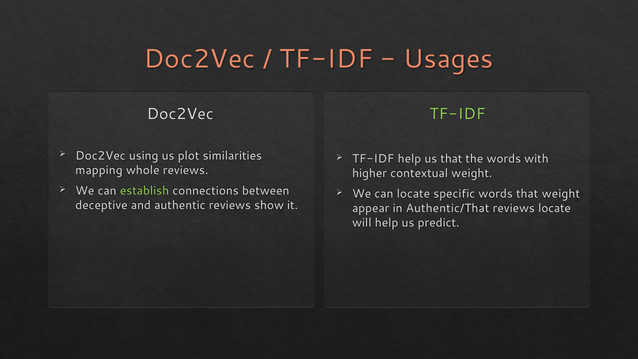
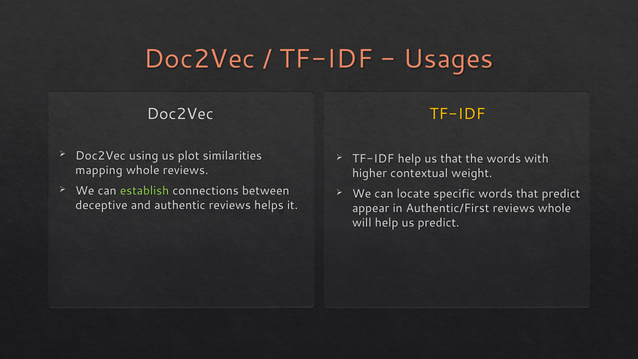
TF-IDF at (457, 114) colour: light green -> yellow
that weight: weight -> predict
show: show -> helps
Authentic/That: Authentic/That -> Authentic/First
reviews locate: locate -> whole
